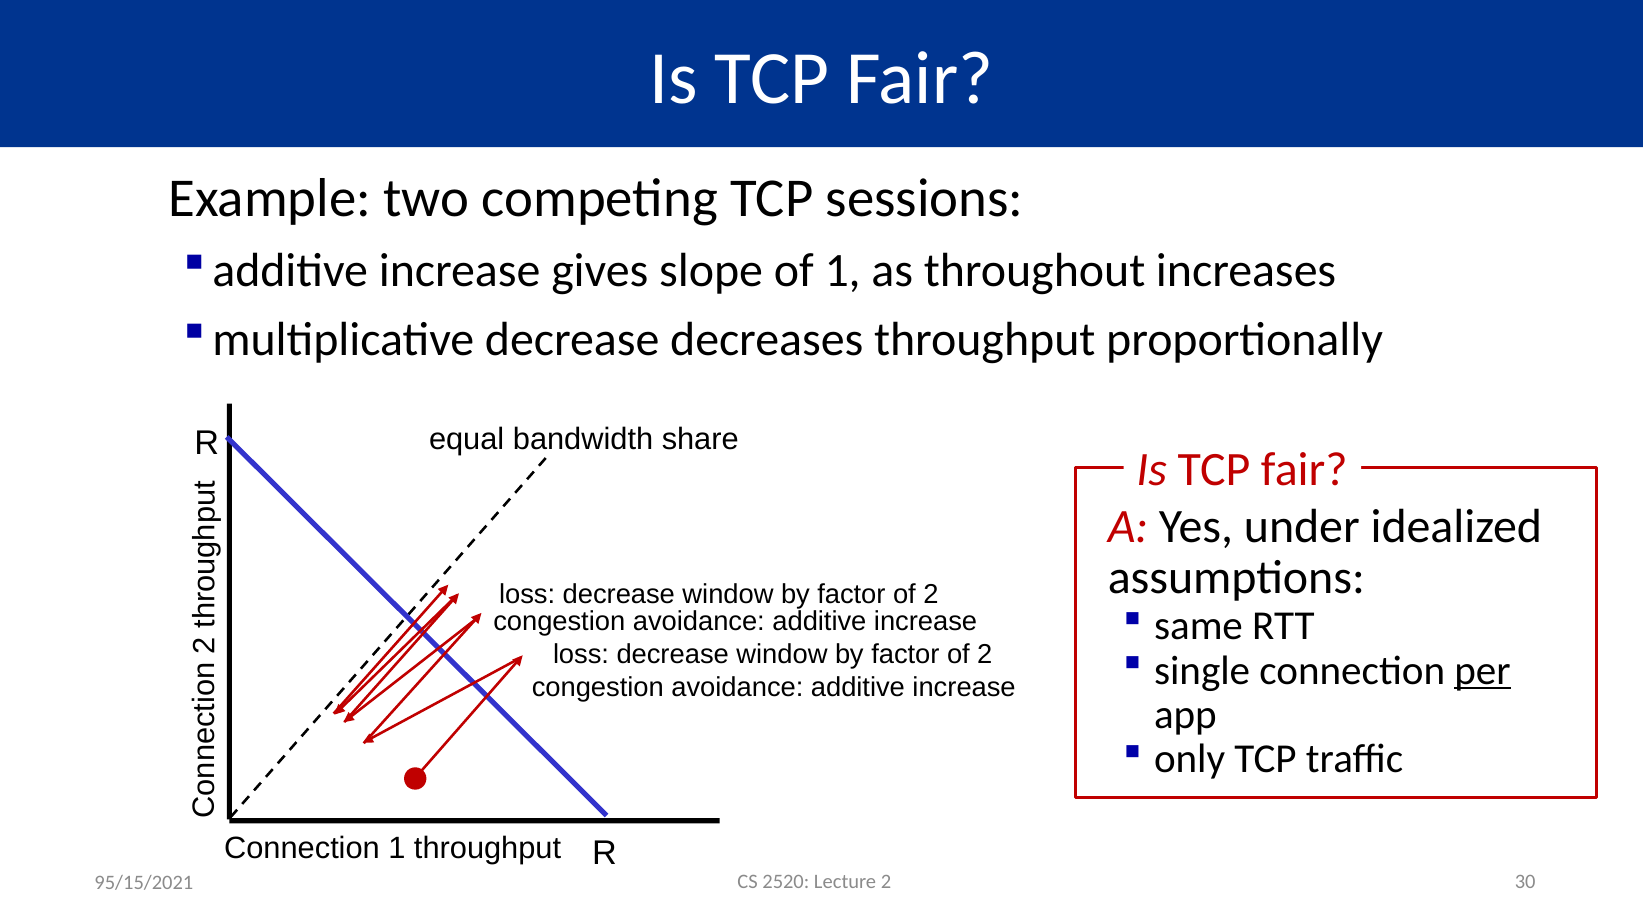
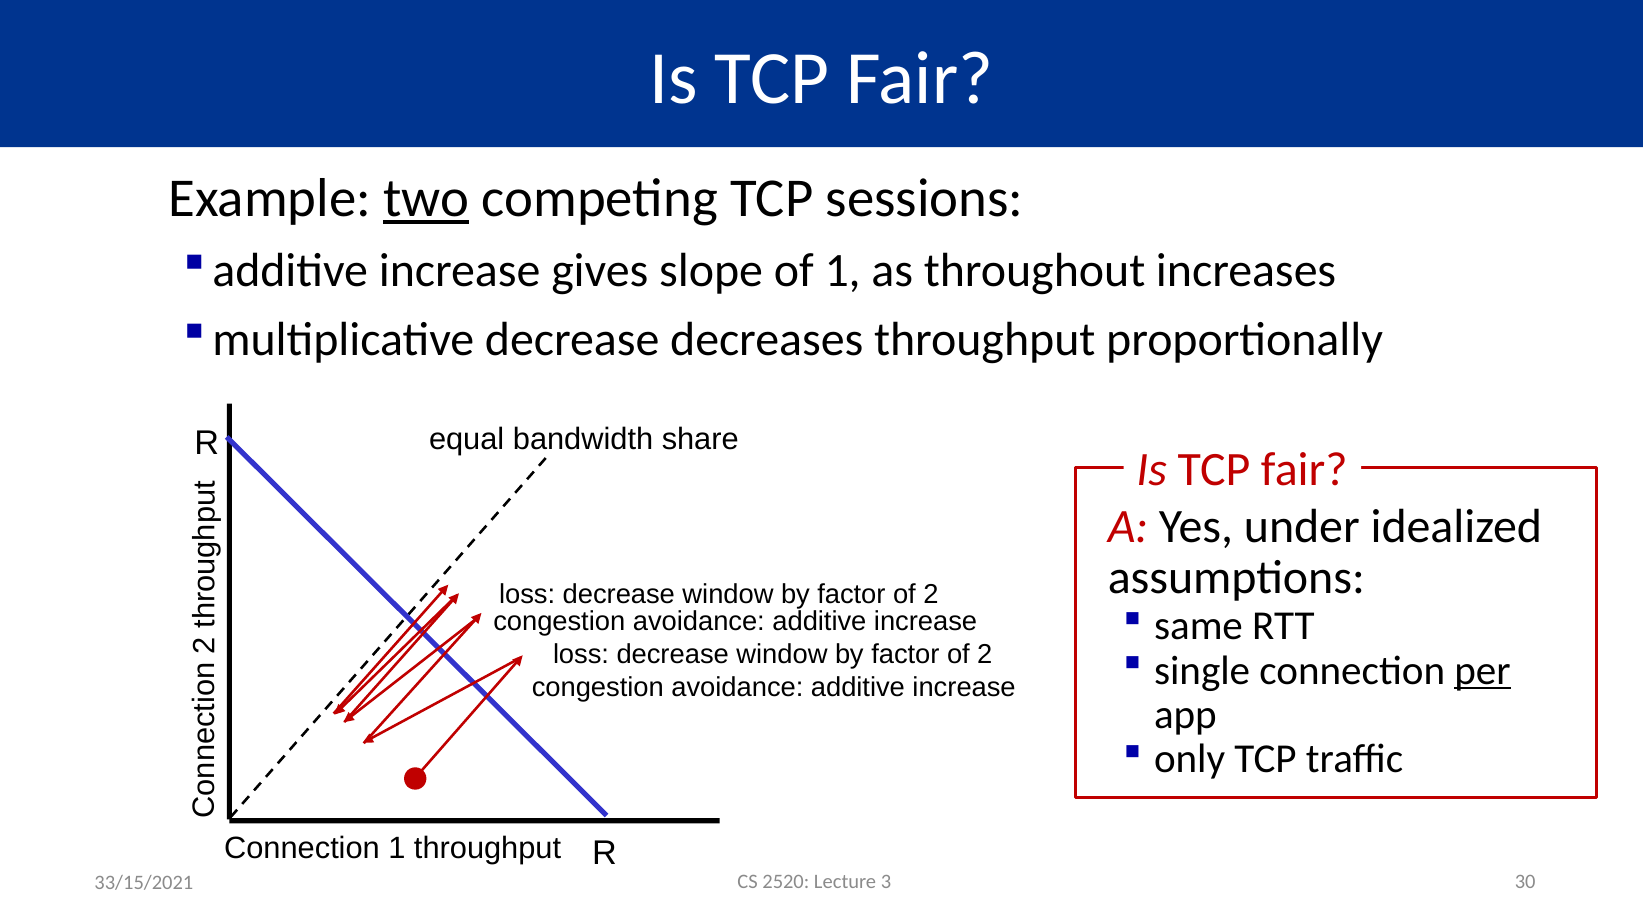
two underline: none -> present
Lecture 2: 2 -> 3
95/15/2021: 95/15/2021 -> 33/15/2021
